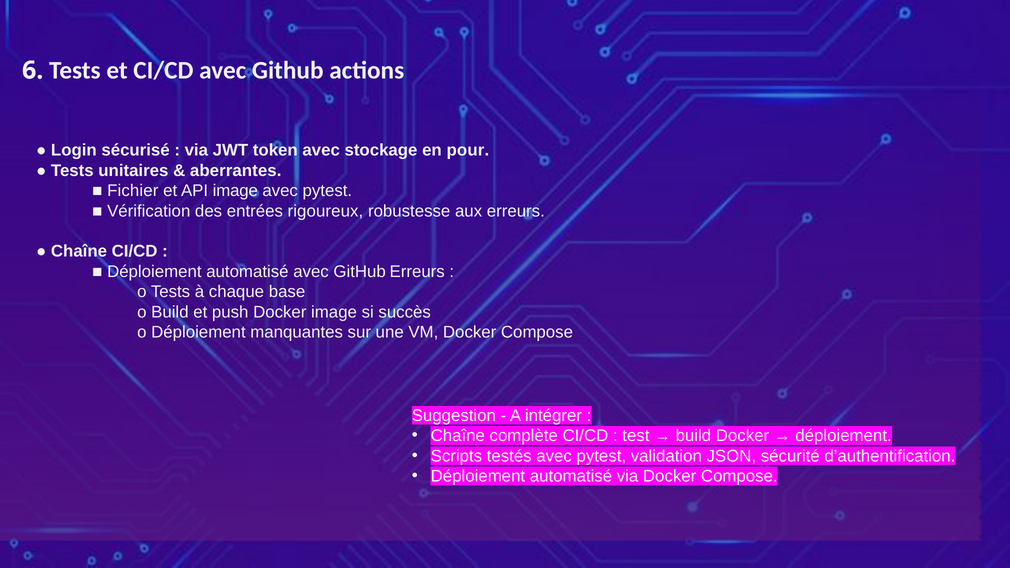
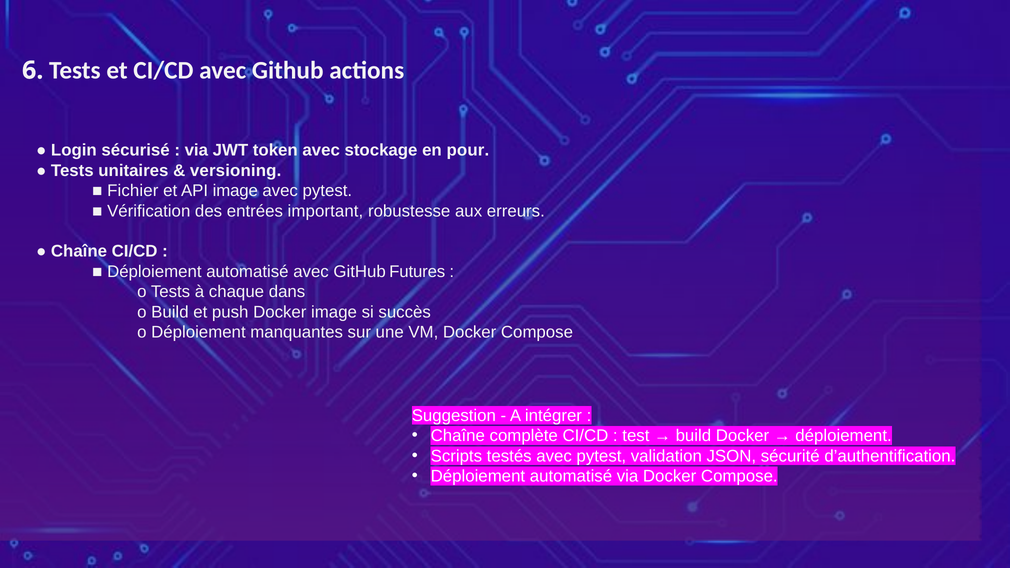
aberrantes: aberrantes -> versioning
rigoureux: rigoureux -> important
GitHub Erreurs: Erreurs -> Futures
base: base -> dans
